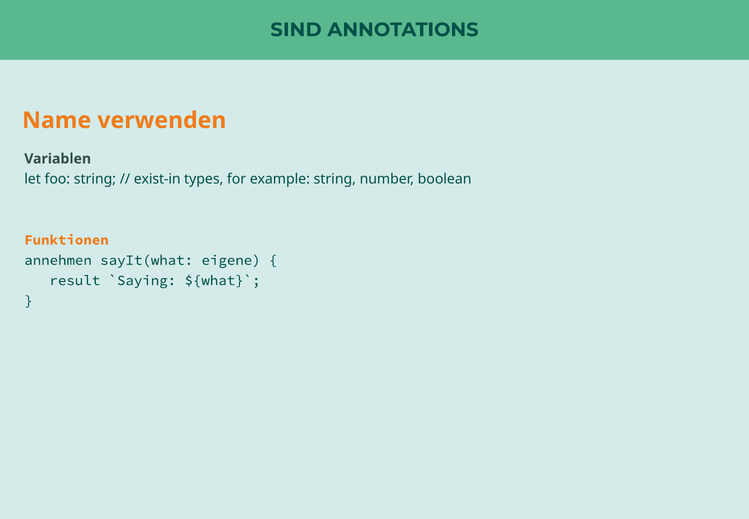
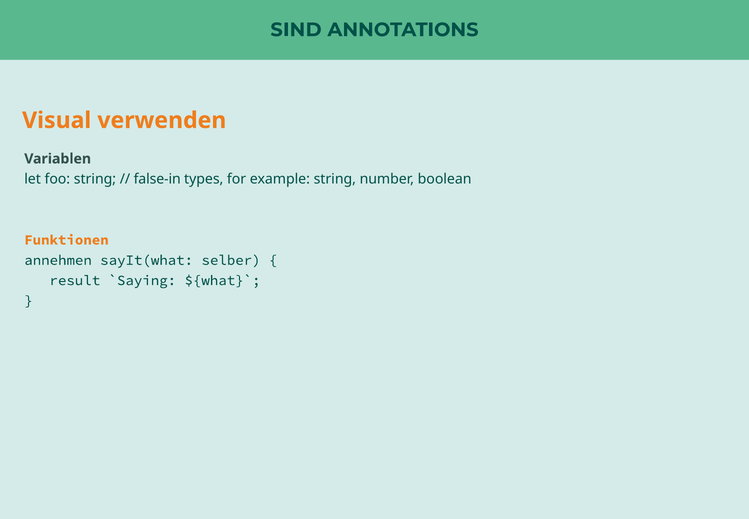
Name: Name -> Visual
exist-in: exist-in -> false-in
eigene: eigene -> selber
